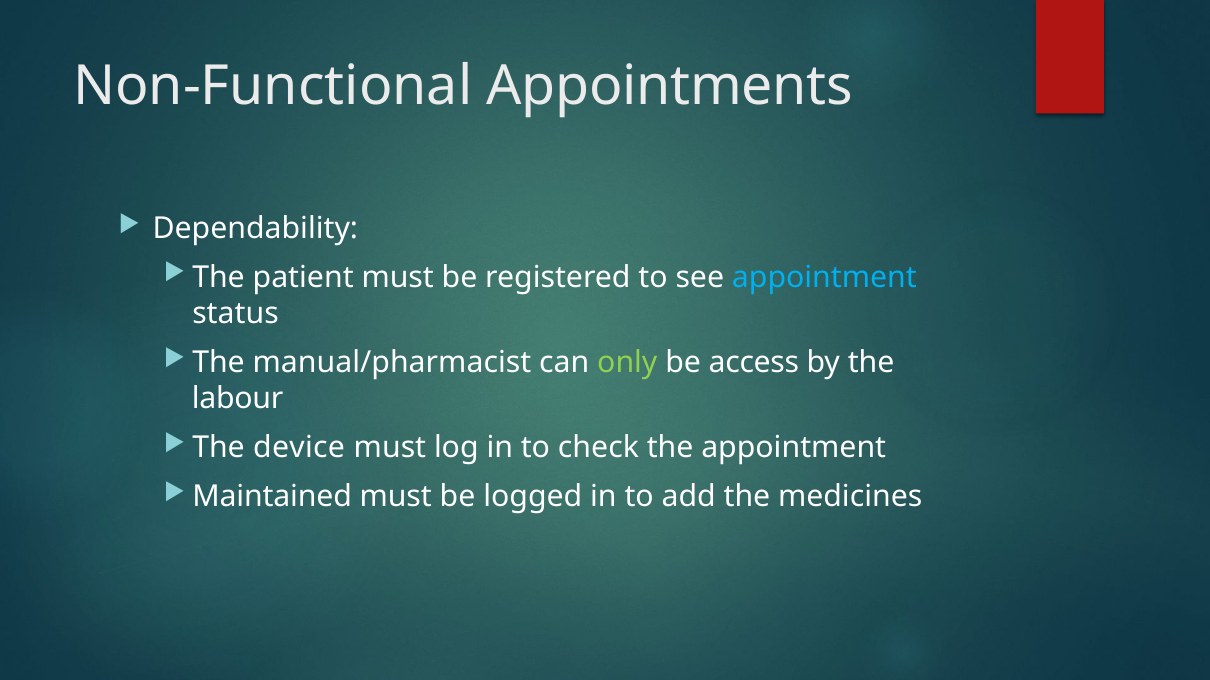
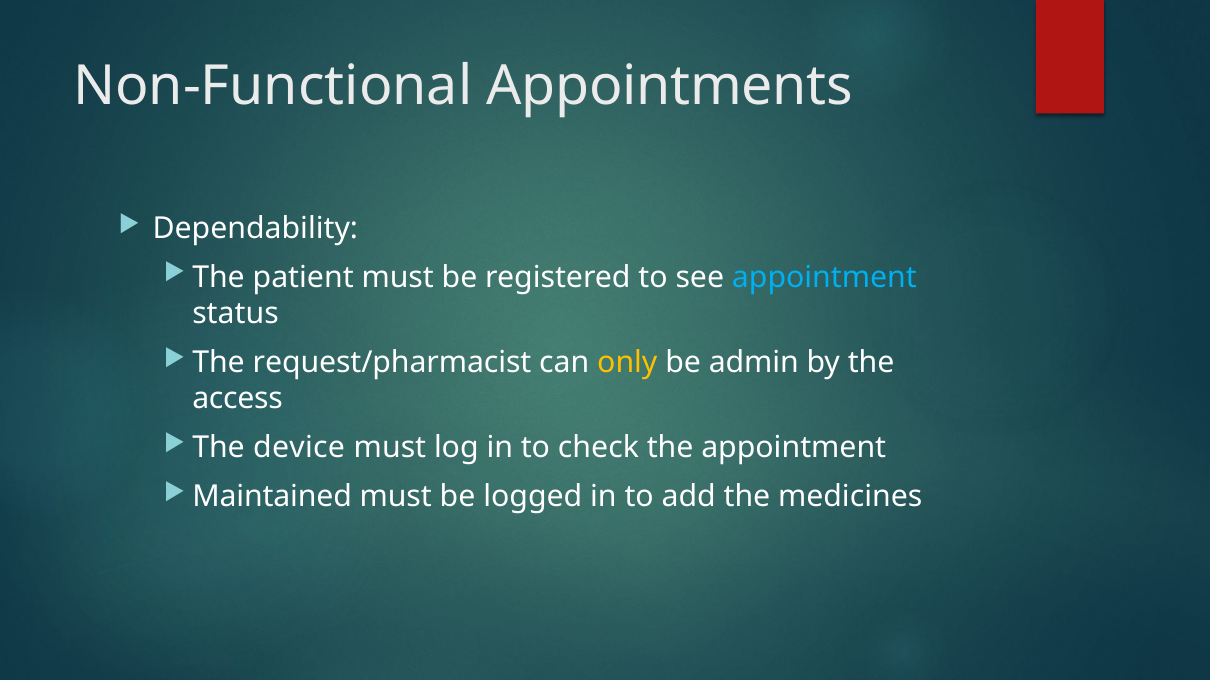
manual/pharmacist: manual/pharmacist -> request/pharmacist
only colour: light green -> yellow
access: access -> admin
labour: labour -> access
